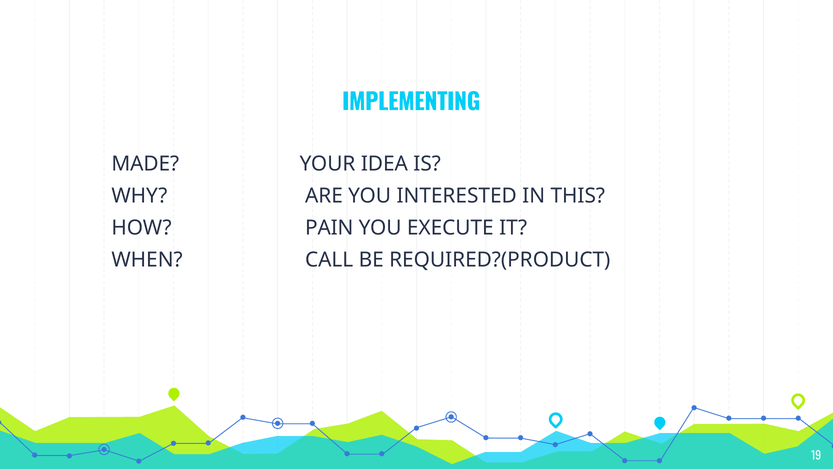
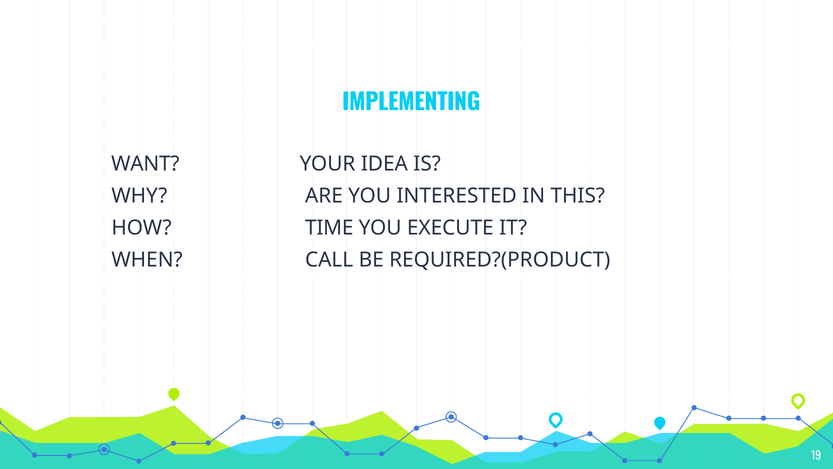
MADE: MADE -> WANT
PAIN: PAIN -> TIME
